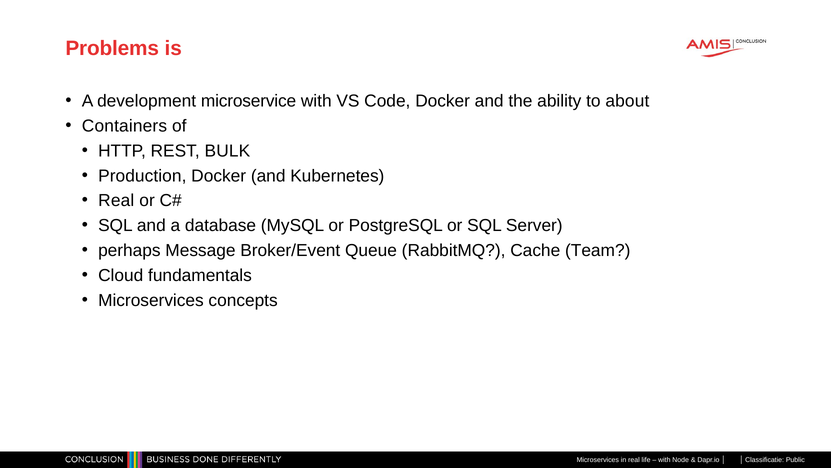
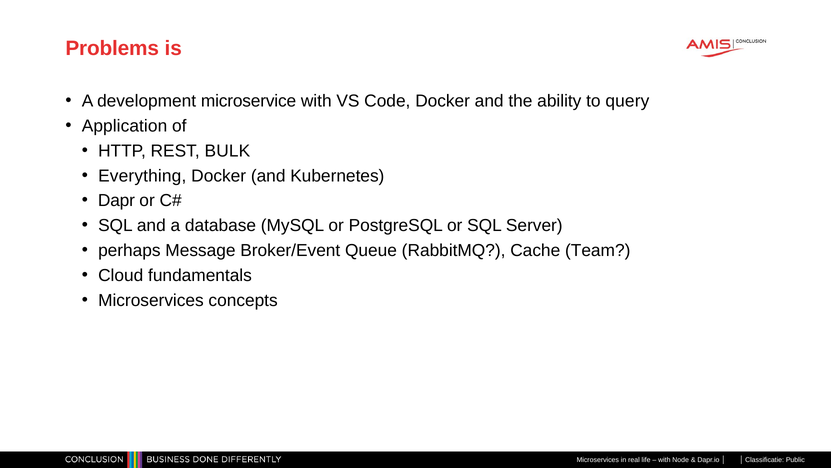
about: about -> query
Containers: Containers -> Application
Production: Production -> Everything
Real at (116, 201): Real -> Dapr
